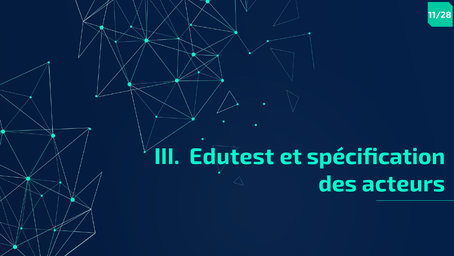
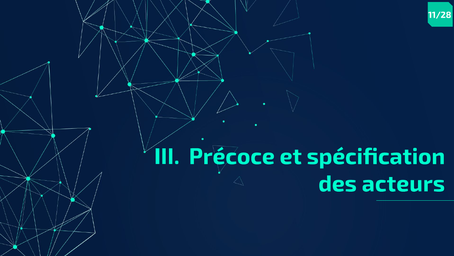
Edutest: Edutest -> Précoce
